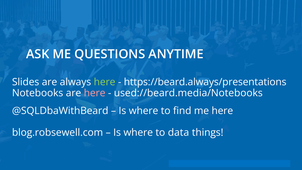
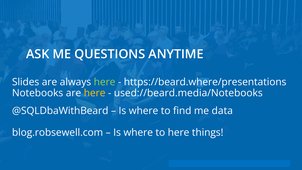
https://beard.always/presentations: https://beard.always/presentations -> https://beard.where/presentations
here at (95, 93) colour: pink -> yellow
me here: here -> data
to data: data -> here
